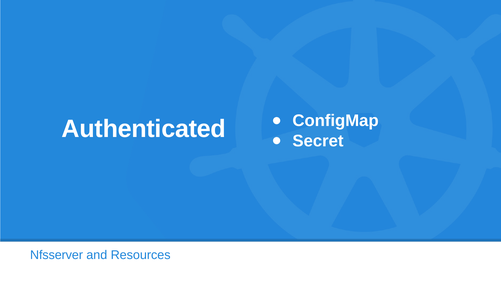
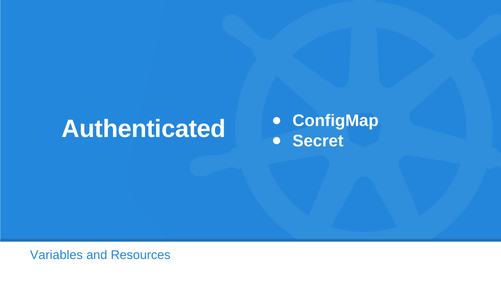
Nfsserver: Nfsserver -> Variables
